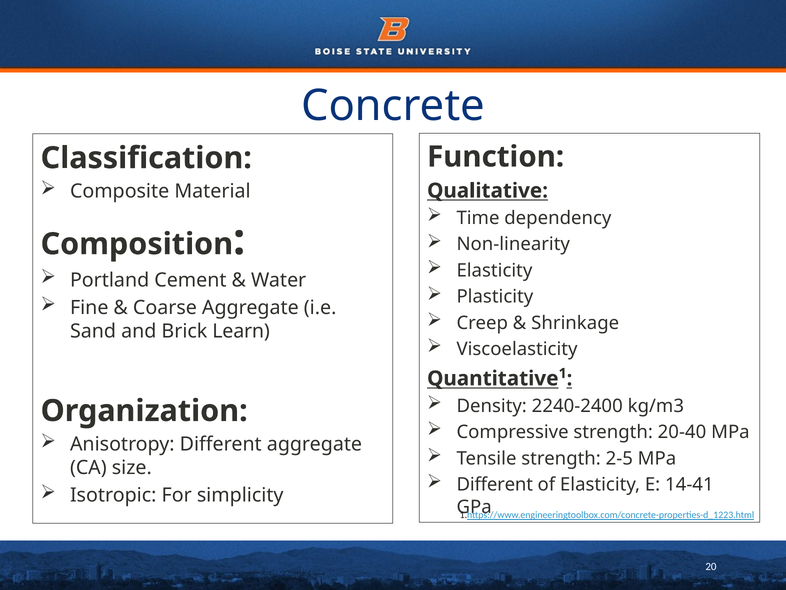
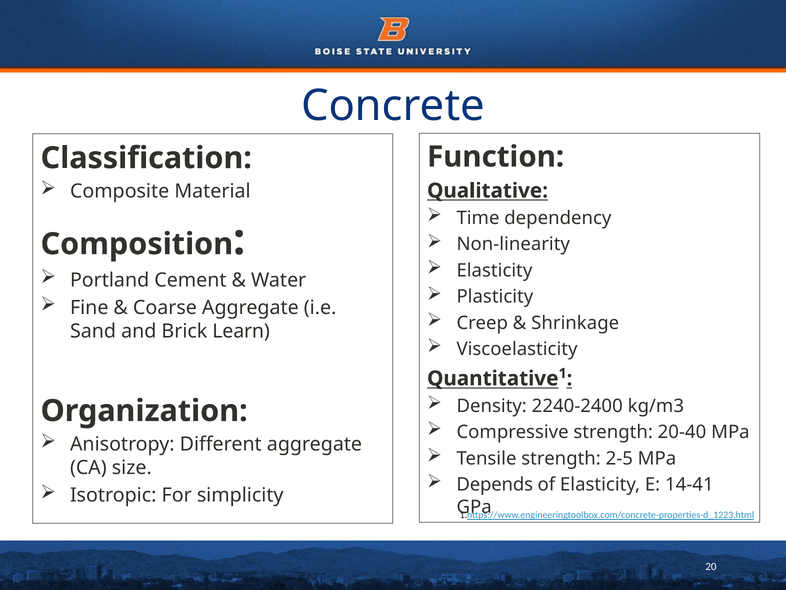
Different at (495, 484): Different -> Depends
